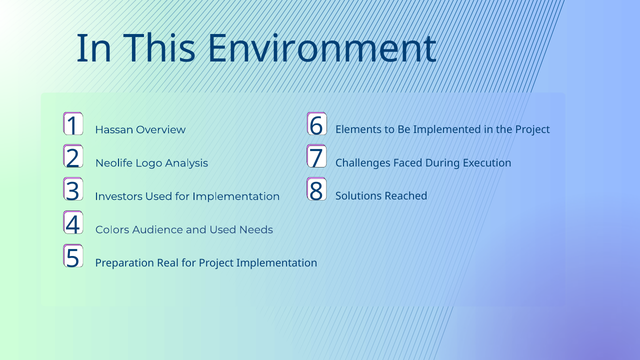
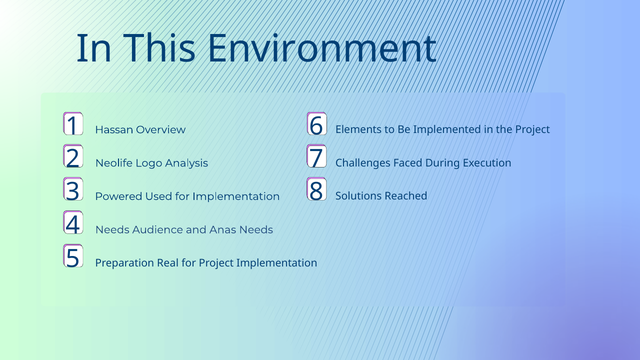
Investors: Investors -> Powered
Colors at (112, 230): Colors -> Needs
and Used: Used -> Anas
